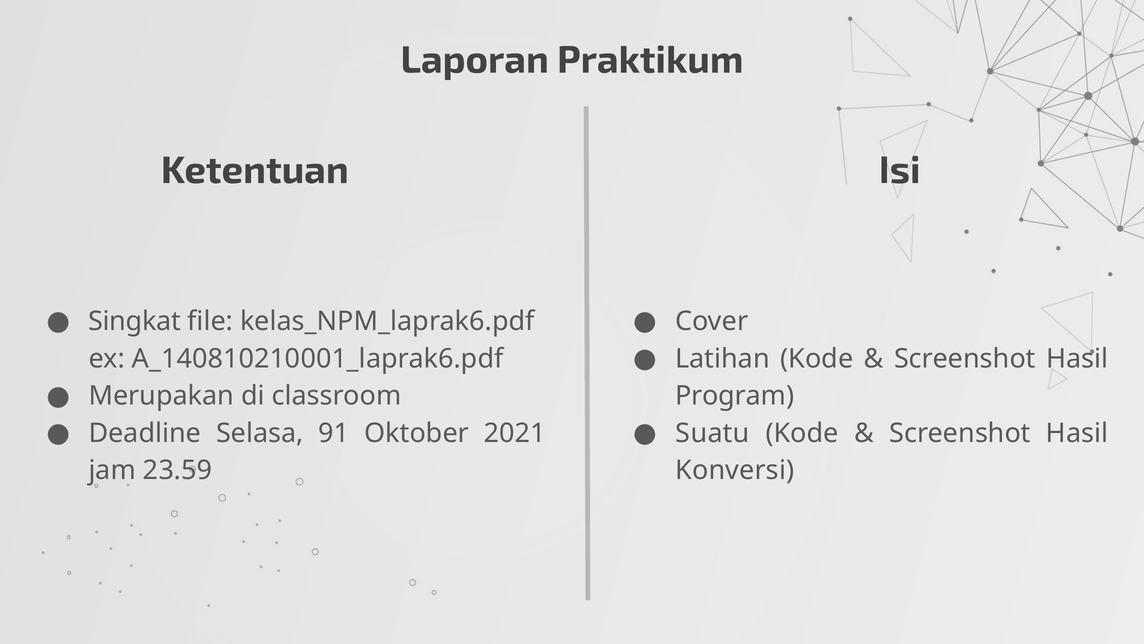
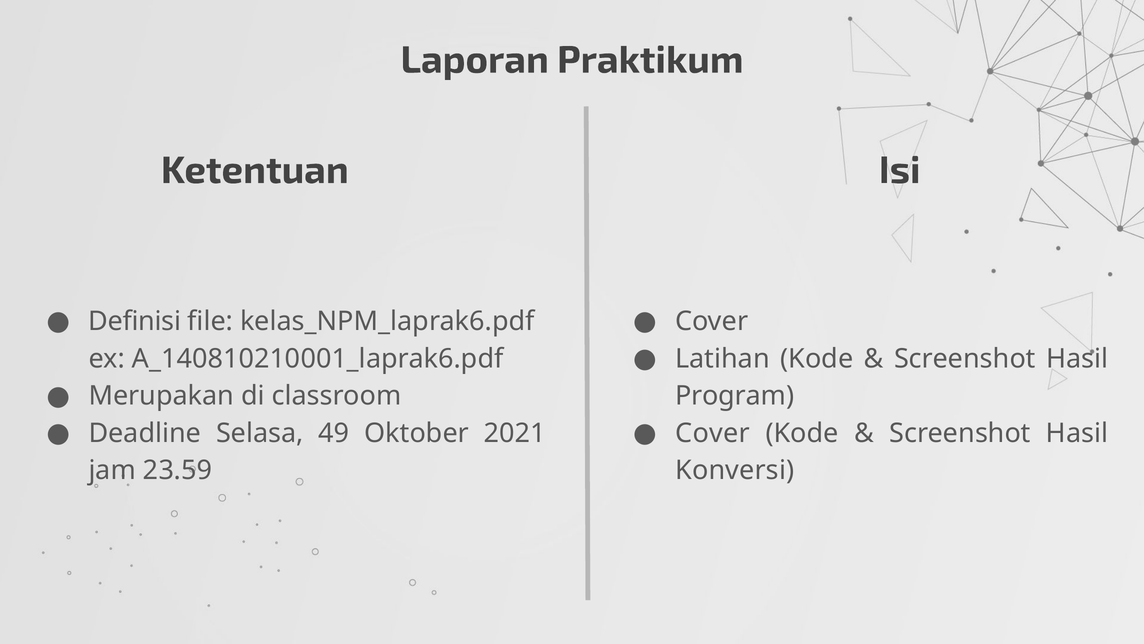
Singkat: Singkat -> Definisi
91: 91 -> 49
Suatu at (713, 433): Suatu -> Cover
